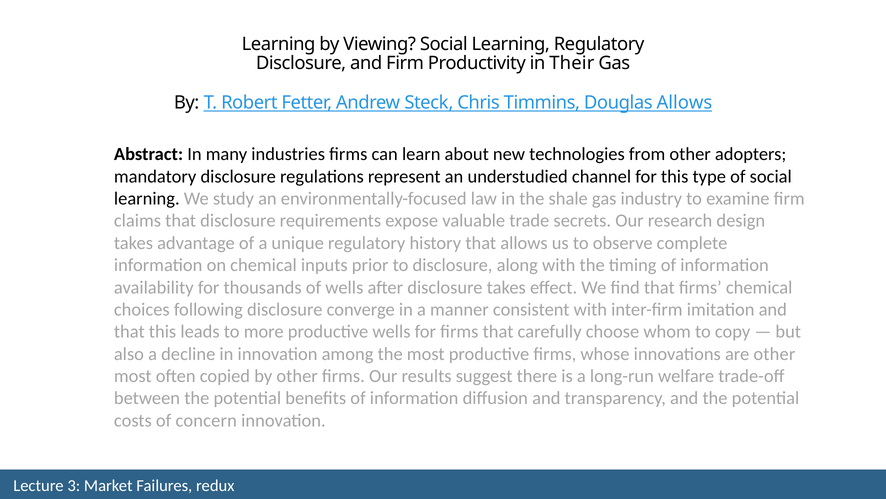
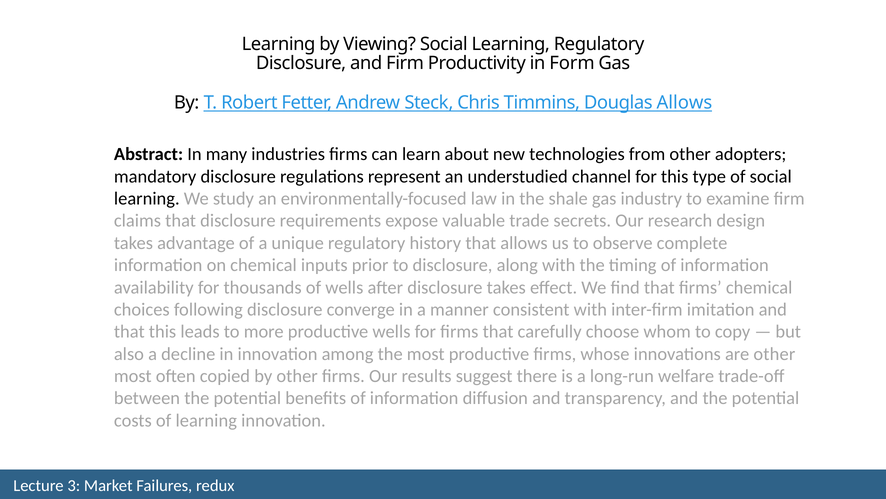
Their: Their -> Form
of concern: concern -> learning
